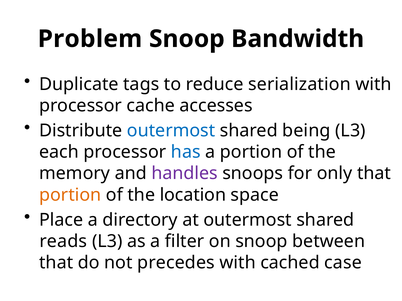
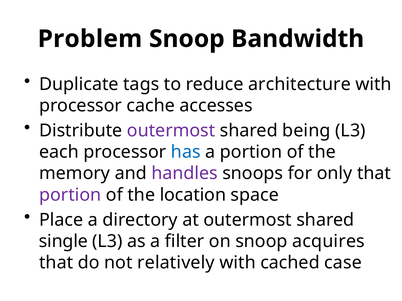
serialization: serialization -> architecture
outermost at (171, 131) colour: blue -> purple
portion at (70, 195) colour: orange -> purple
reads: reads -> single
between: between -> acquires
precedes: precedes -> relatively
